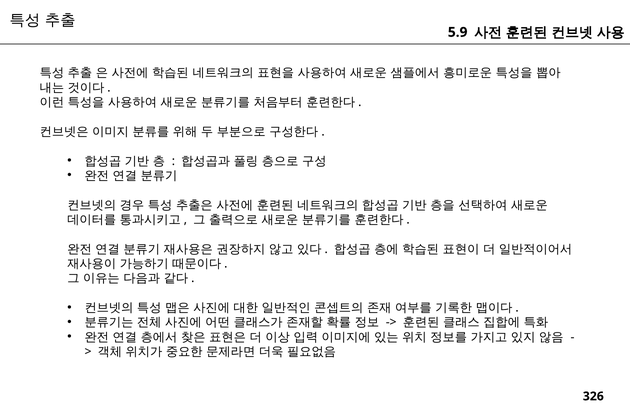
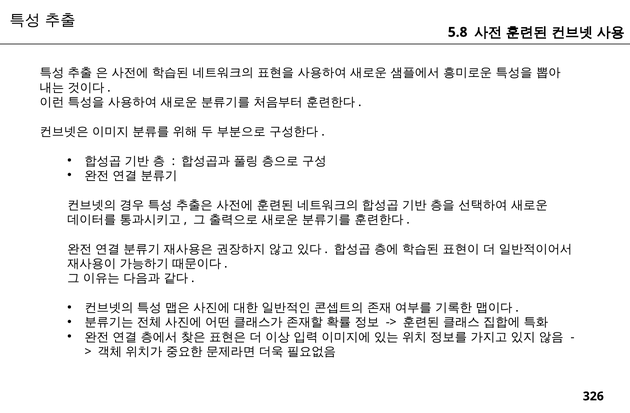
5.9: 5.9 -> 5.8
